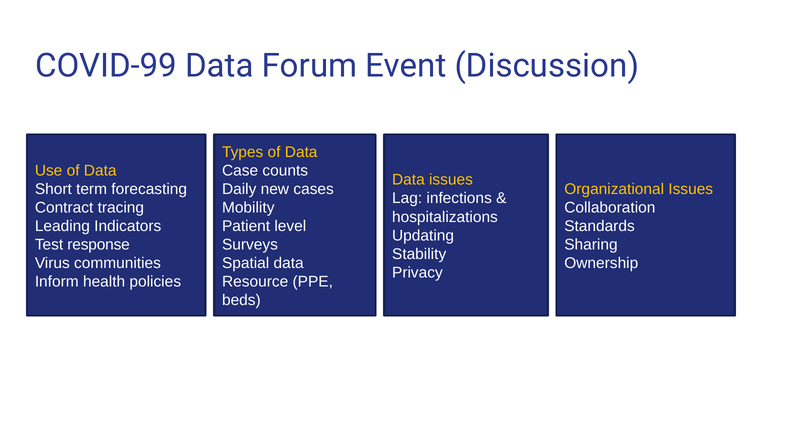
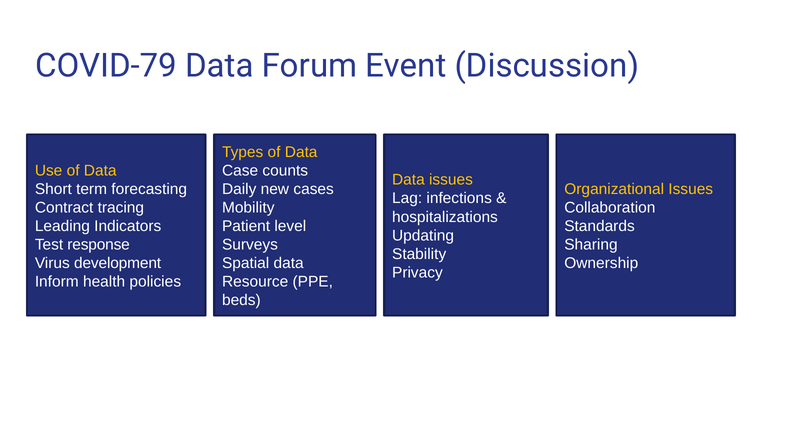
COVID-99: COVID-99 -> COVID-79
communities: communities -> development
